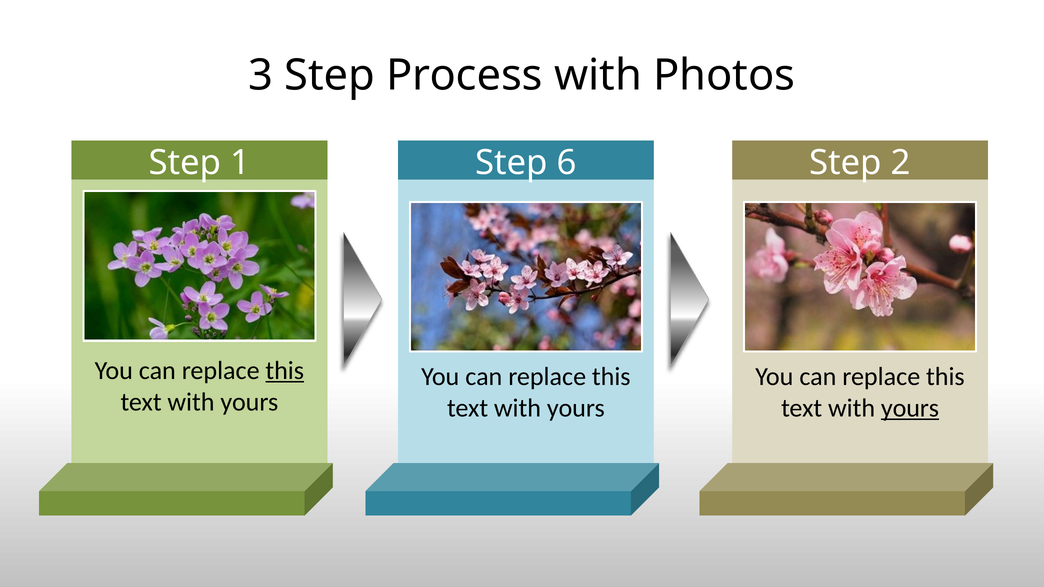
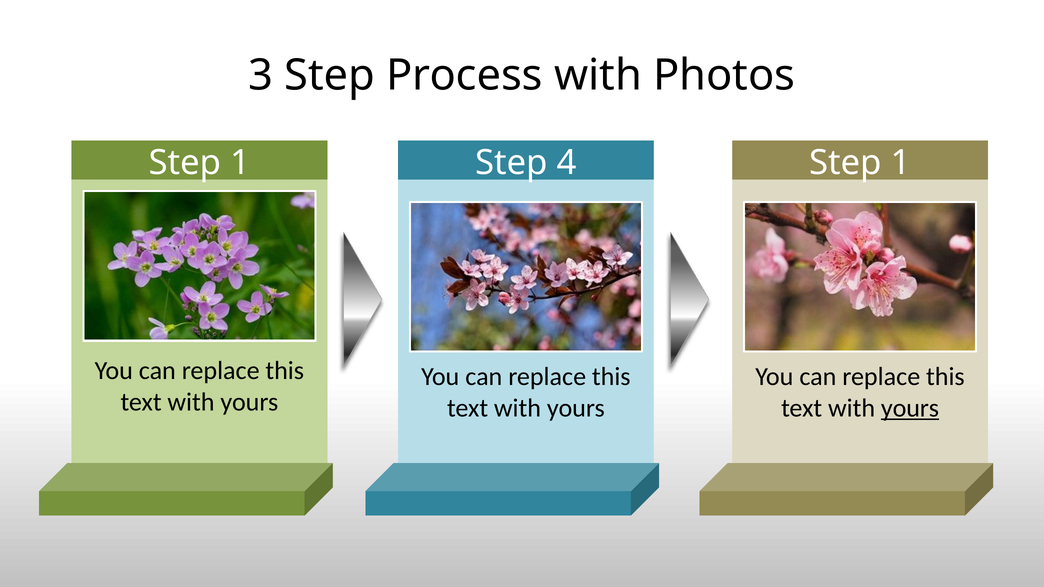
6: 6 -> 4
2 at (901, 163): 2 -> 1
this at (285, 371) underline: present -> none
